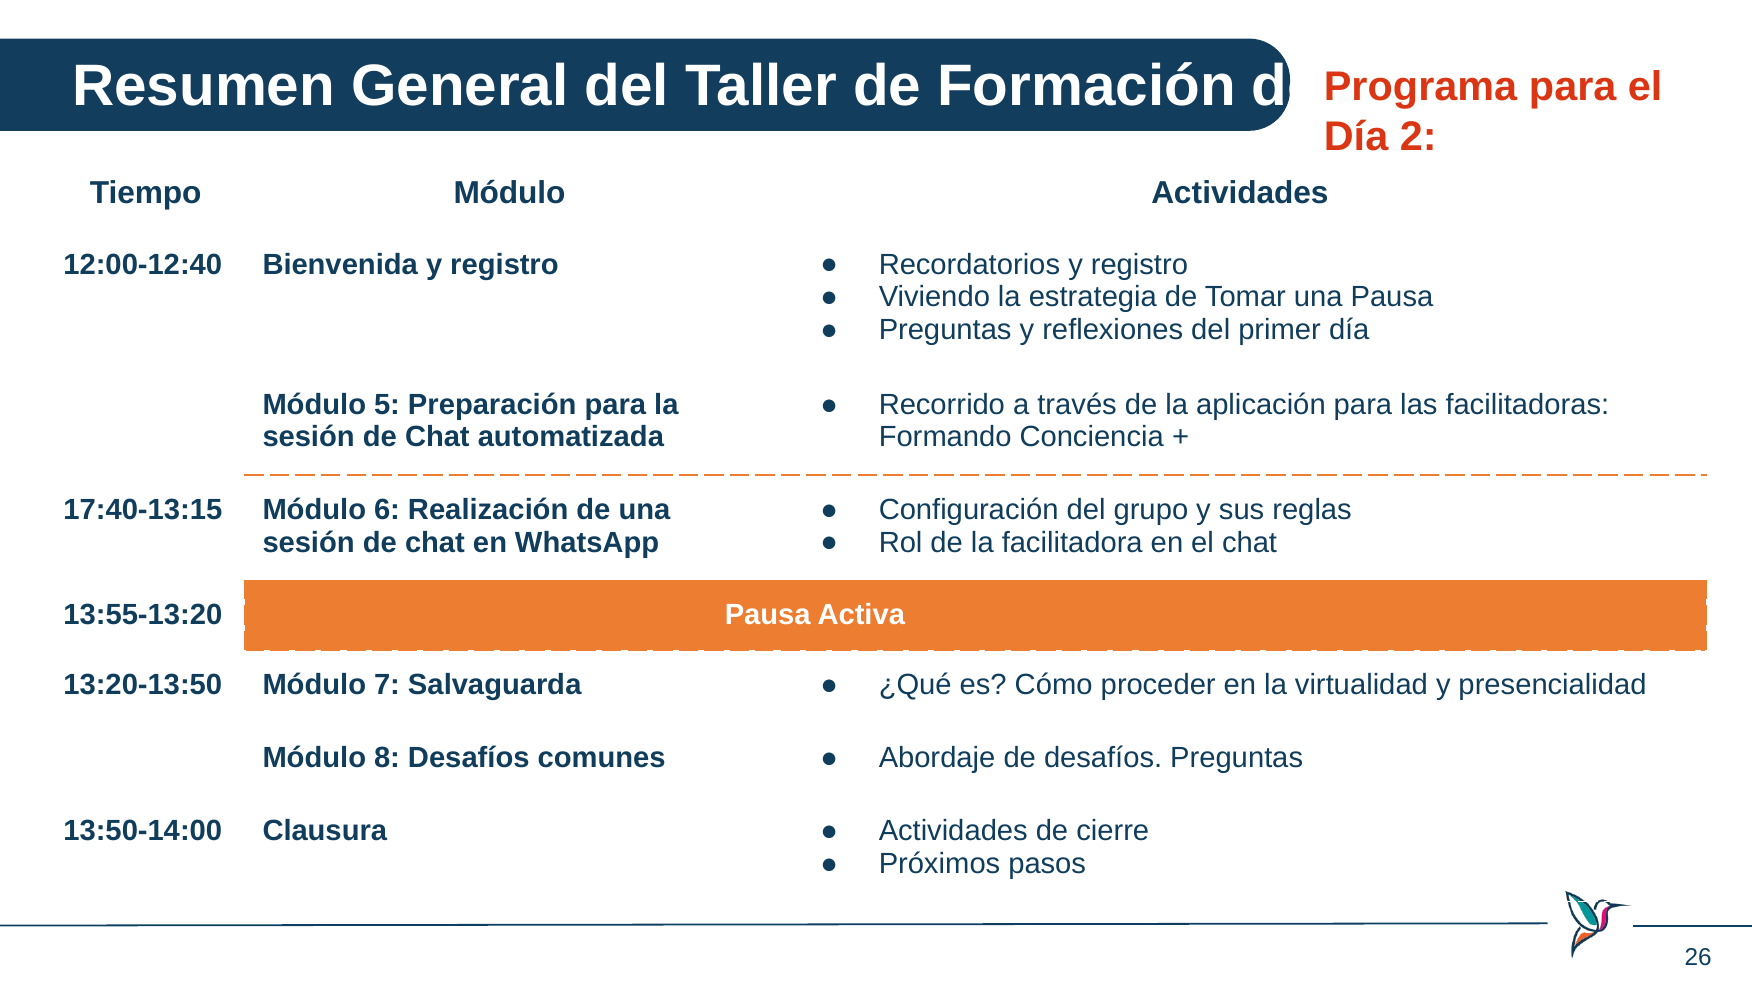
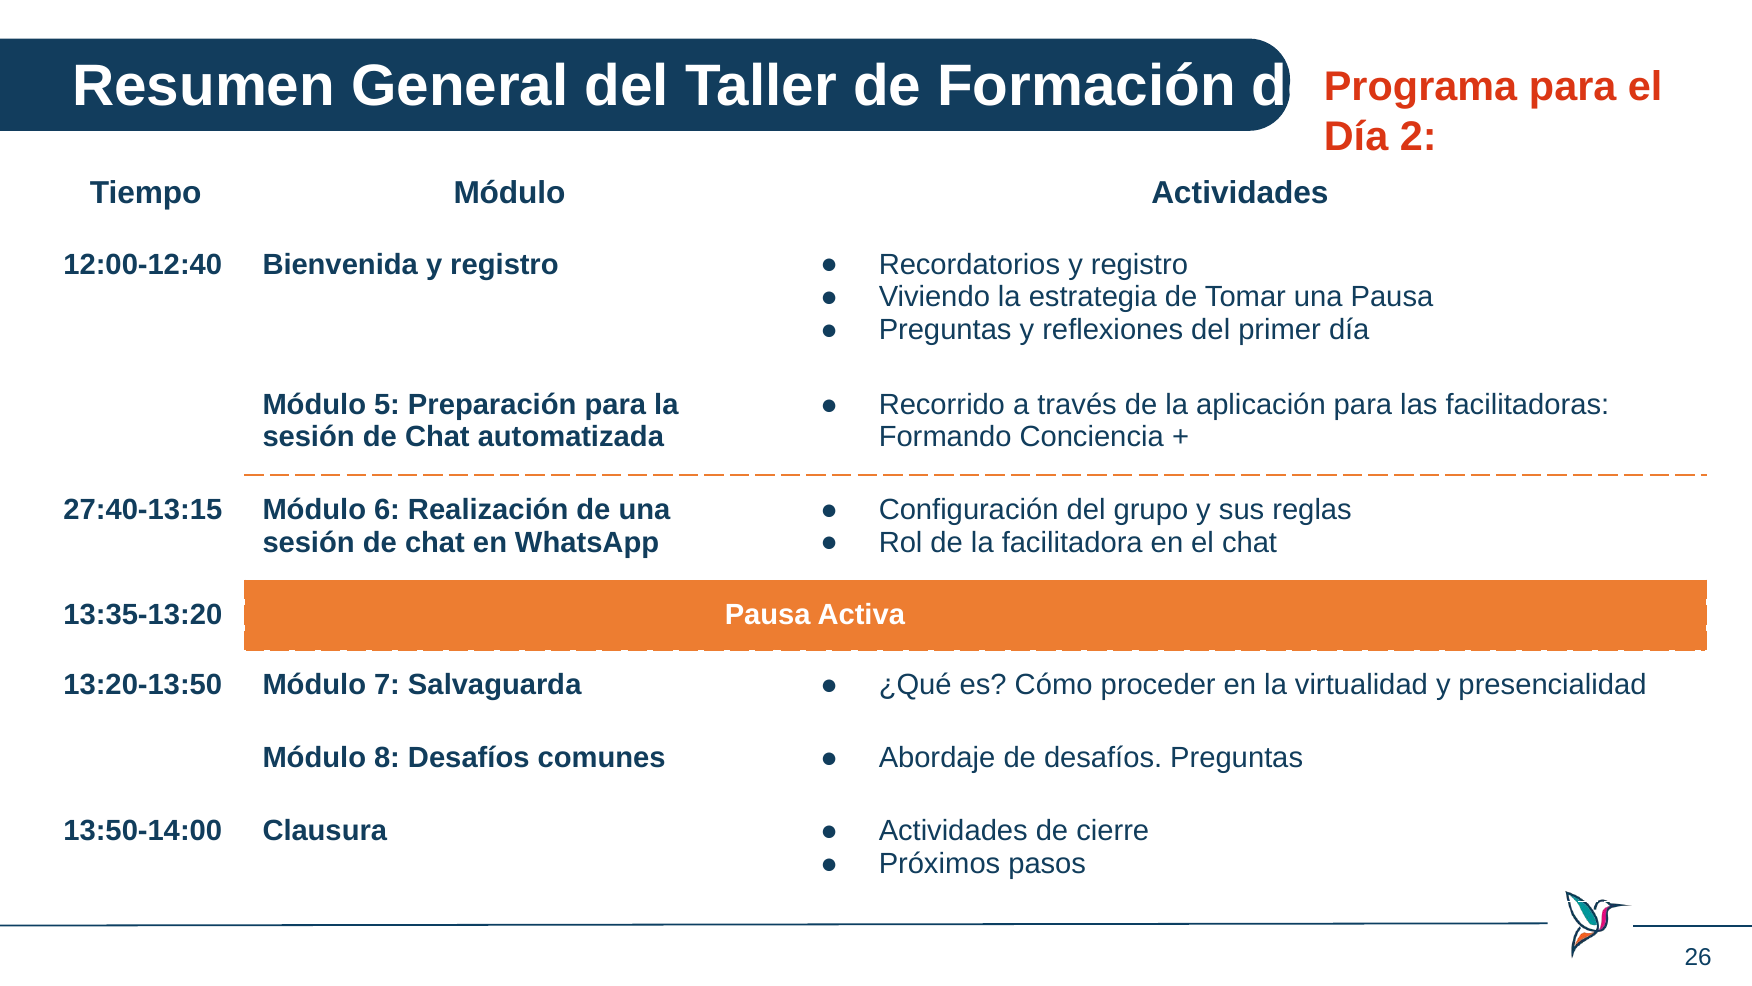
17:40-13:15: 17:40-13:15 -> 27:40-13:15
13:55-13:20: 13:55-13:20 -> 13:35-13:20
